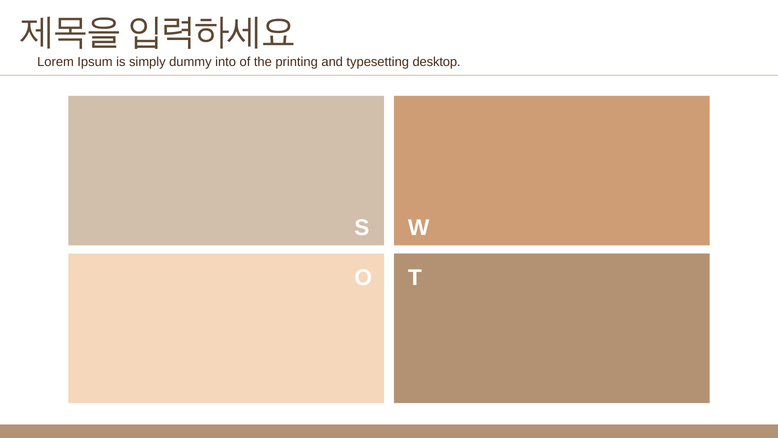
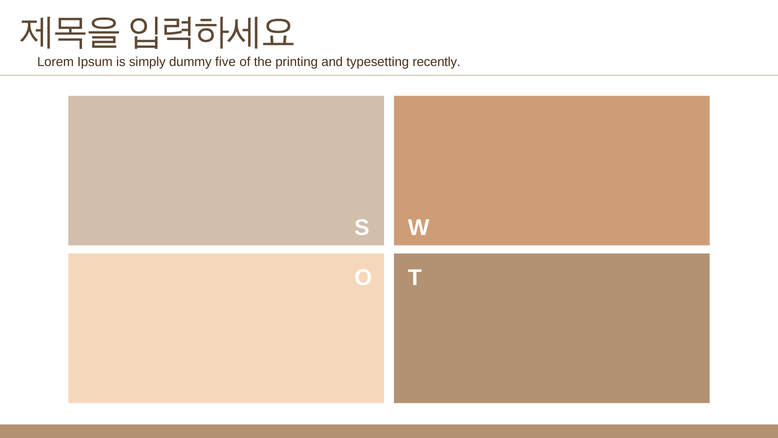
into: into -> five
desktop: desktop -> recently
